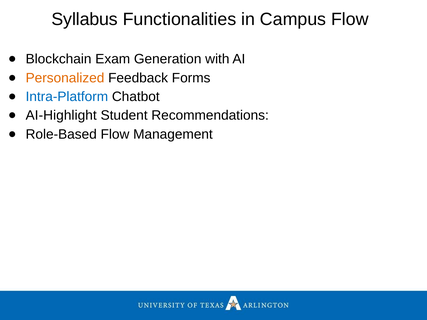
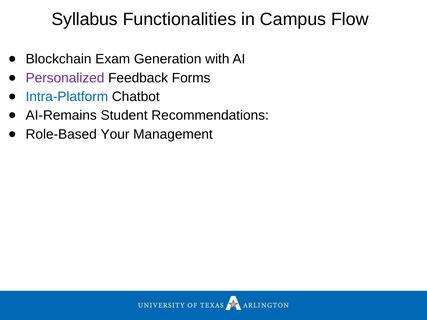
Personalized colour: orange -> purple
AI-Highlight: AI-Highlight -> AI-Remains
Role-Based Flow: Flow -> Your
